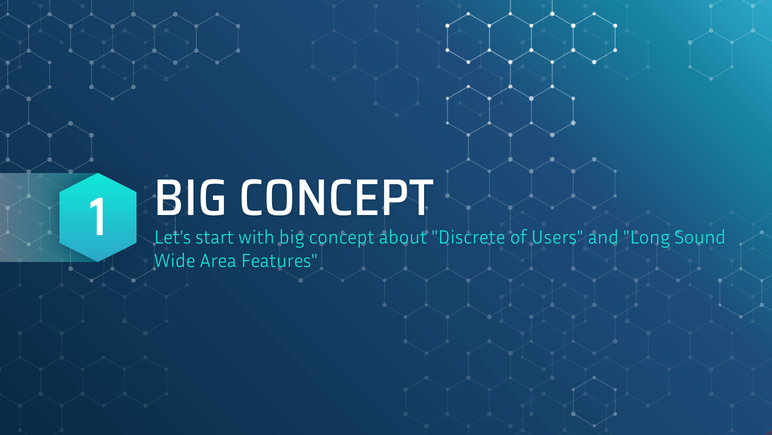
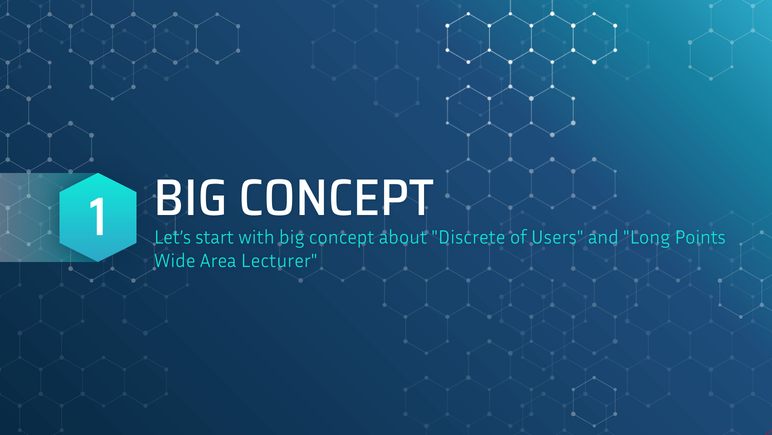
Sound: Sound -> Points
Features: Features -> Lecturer
